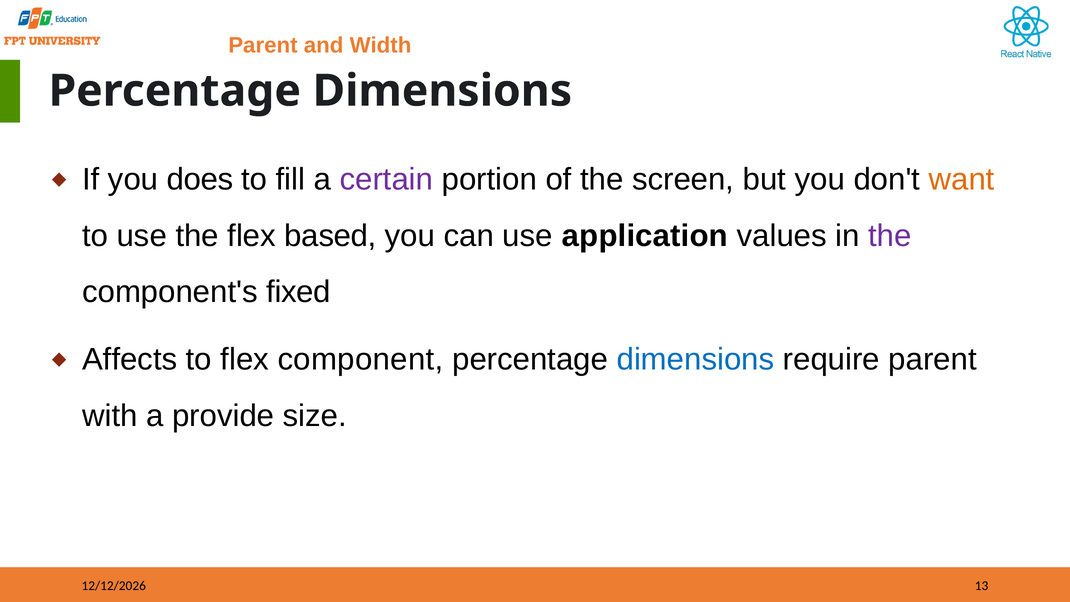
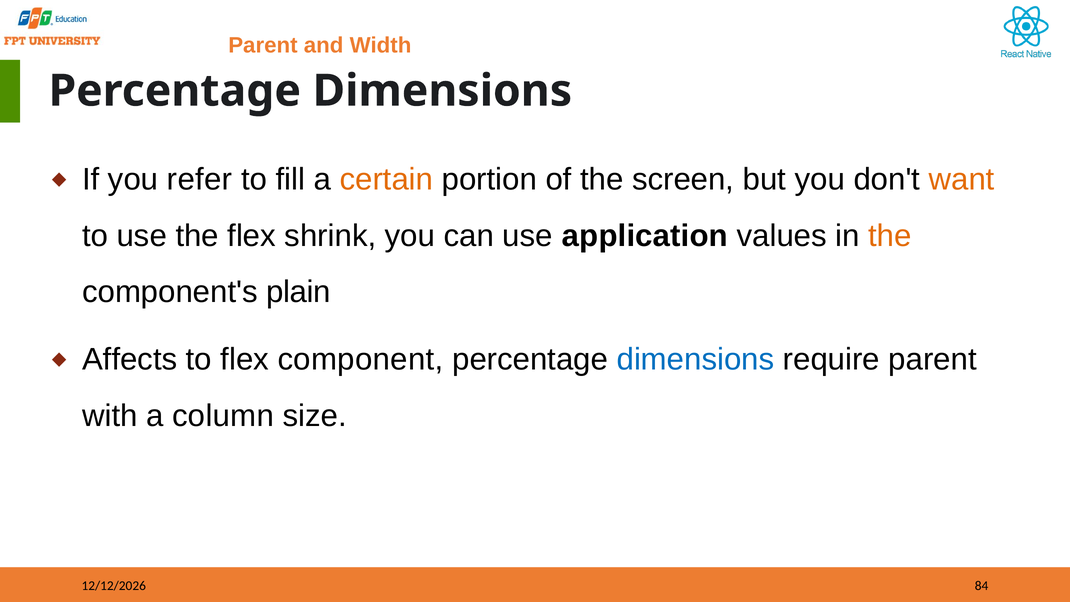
does: does -> refer
certain colour: purple -> orange
based: based -> shrink
the at (890, 236) colour: purple -> orange
fixed: fixed -> plain
provide: provide -> column
13: 13 -> 84
